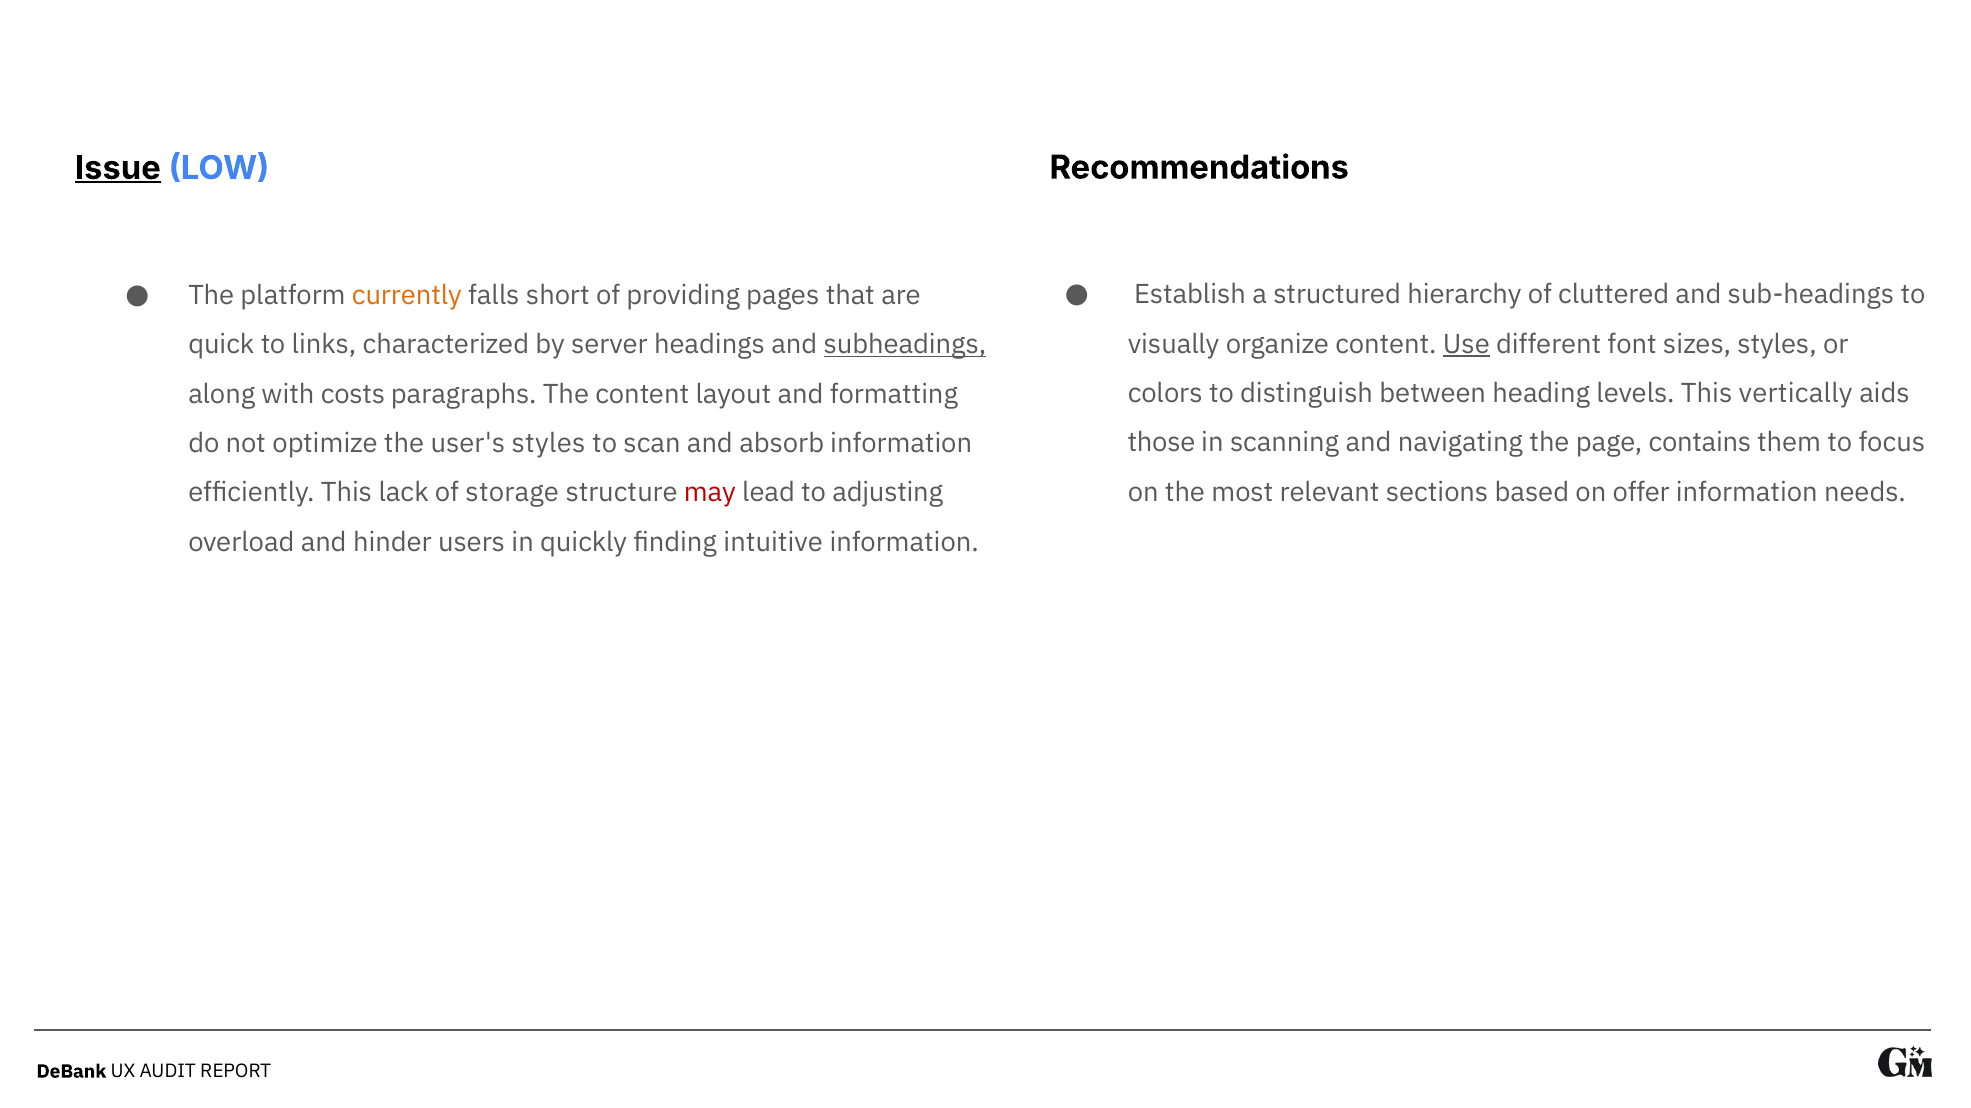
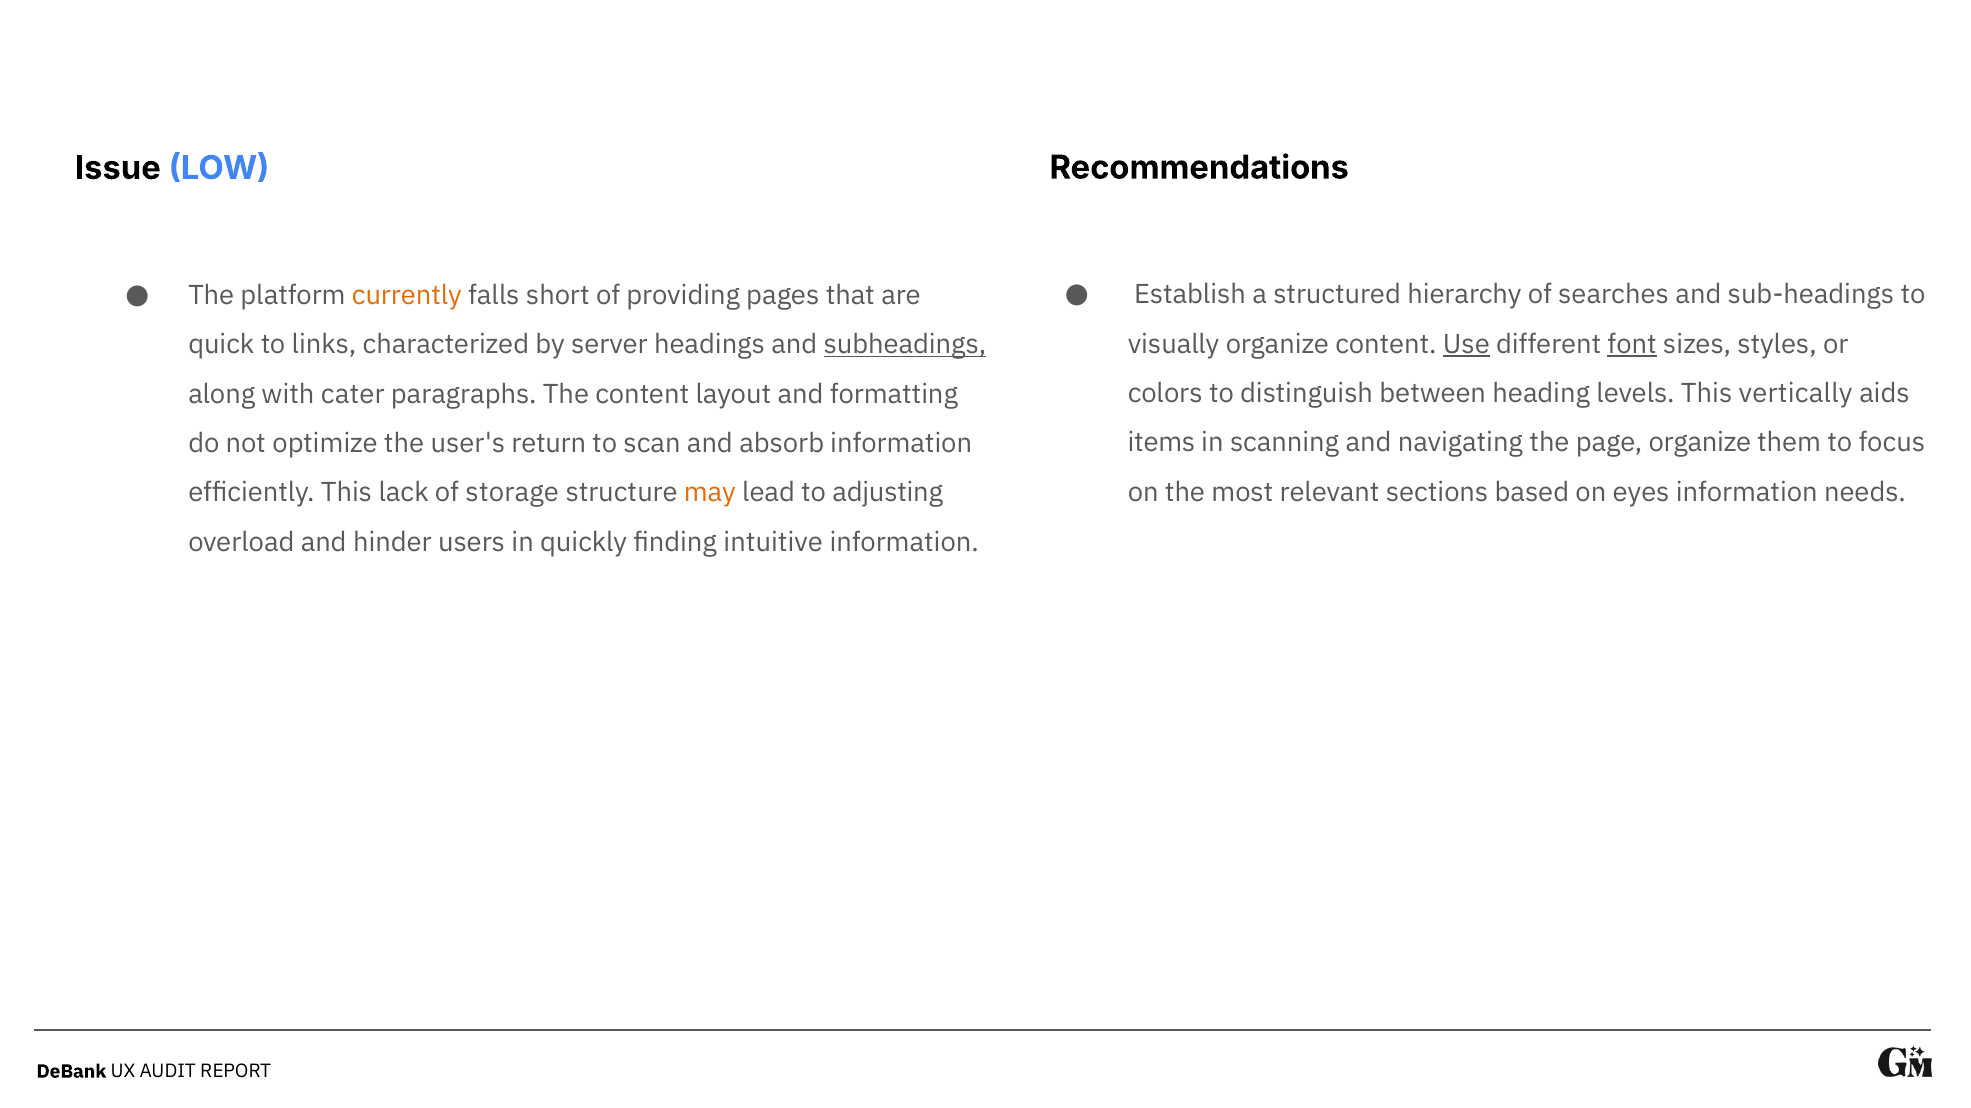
Issue underline: present -> none
cluttered: cluttered -> searches
font underline: none -> present
costs: costs -> cater
those: those -> items
page contains: contains -> organize
user's styles: styles -> return
offer: offer -> eyes
may colour: red -> orange
